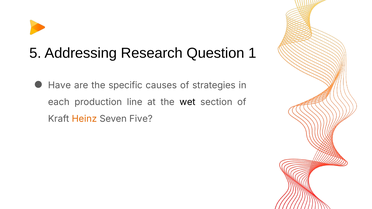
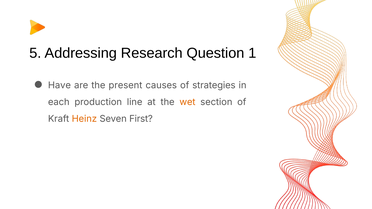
specific: specific -> present
wet colour: black -> orange
Five: Five -> First
